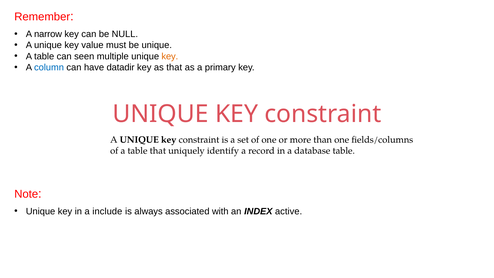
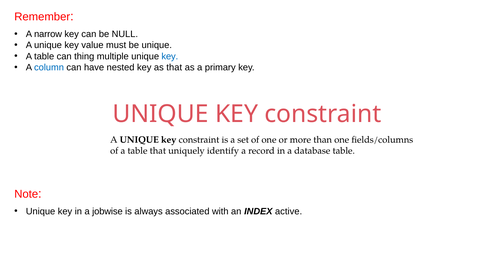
seen: seen -> thing
key at (170, 56) colour: orange -> blue
datadir: datadir -> nested
include: include -> jobwise
